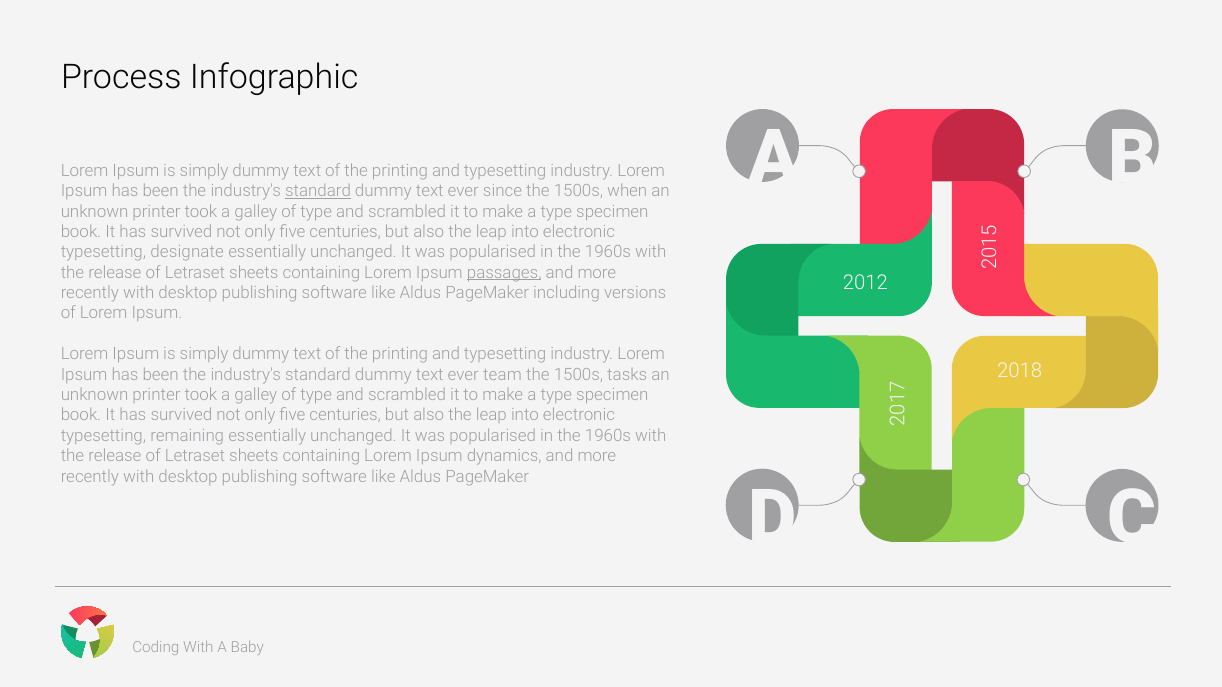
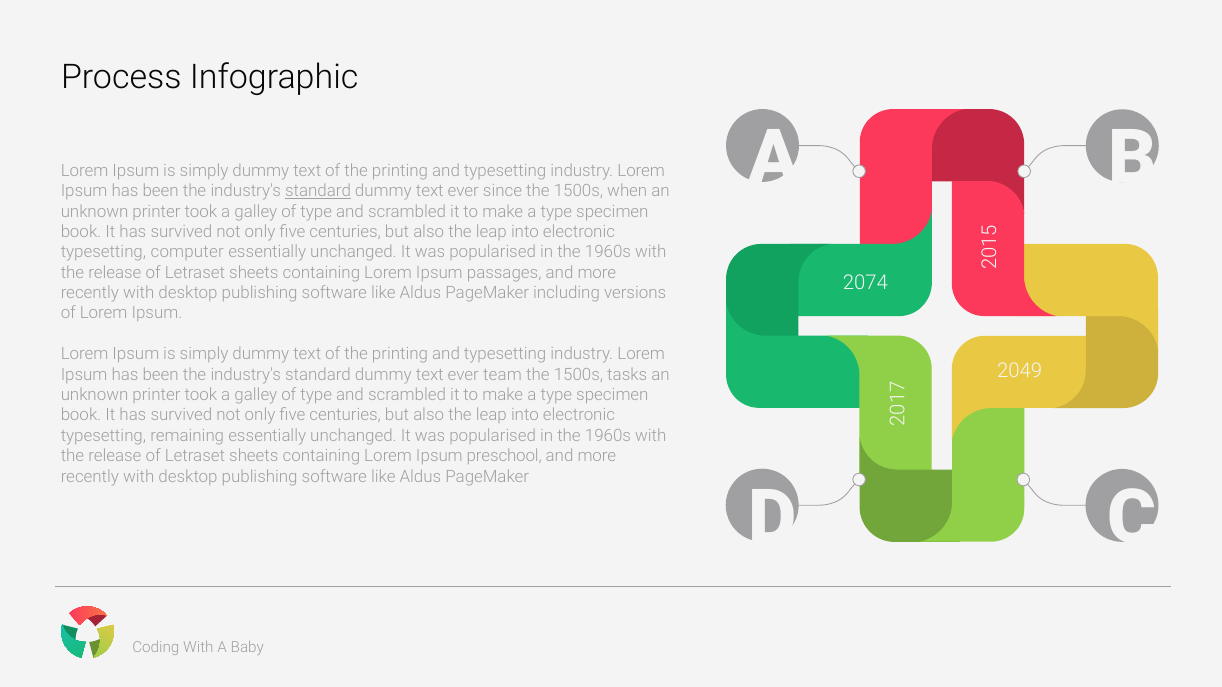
designate: designate -> computer
passages underline: present -> none
2012: 2012 -> 2074
2018: 2018 -> 2049
dynamics: dynamics -> preschool
